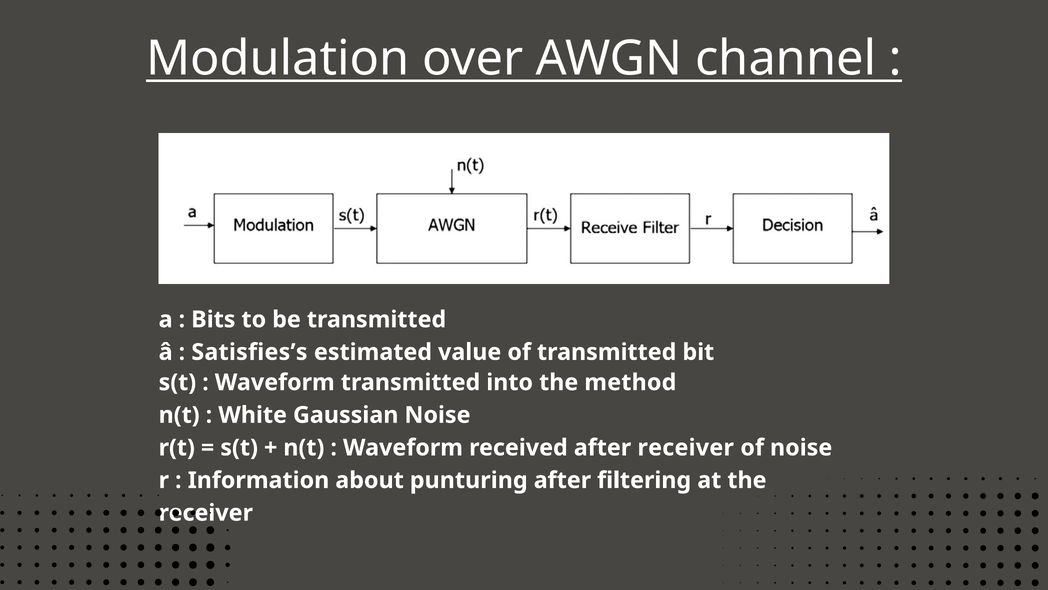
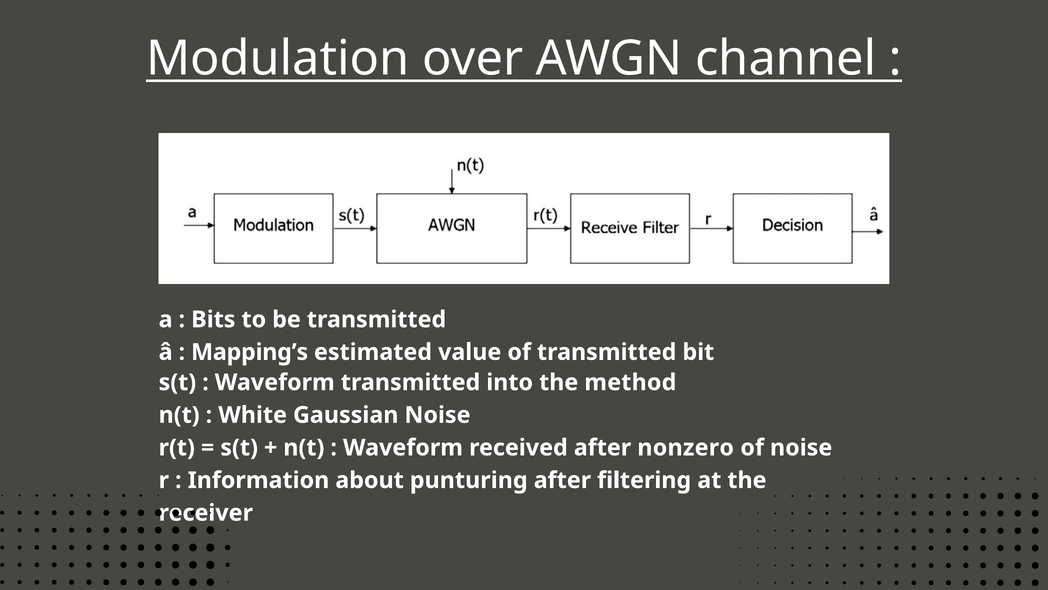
Satisfies’s: Satisfies’s -> Mapping’s
after receiver: receiver -> nonzero
